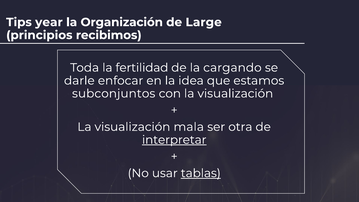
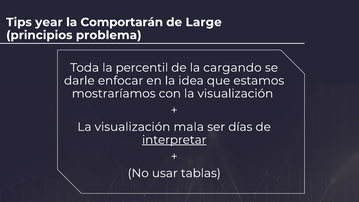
Organización: Organización -> Comportarán
recibimos: recibimos -> problema
fertilidad: fertilidad -> percentil
subconjuntos: subconjuntos -> mostraríamos
otra: otra -> días
tablas underline: present -> none
